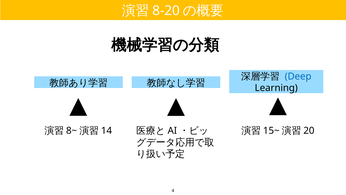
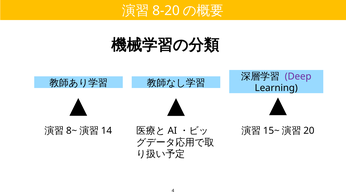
Deep colour: blue -> purple
